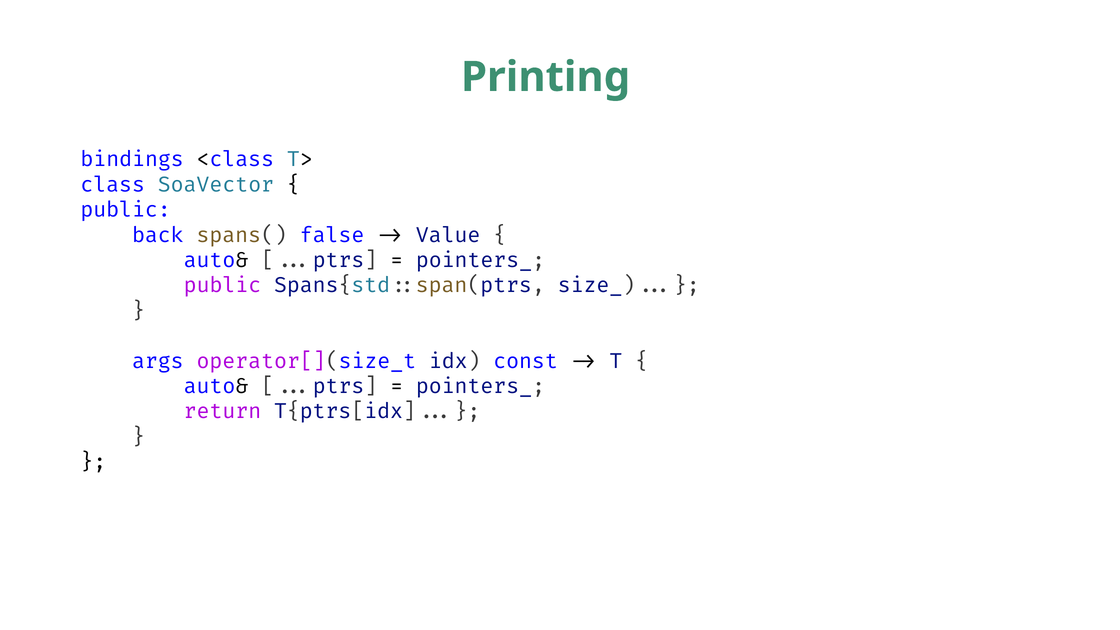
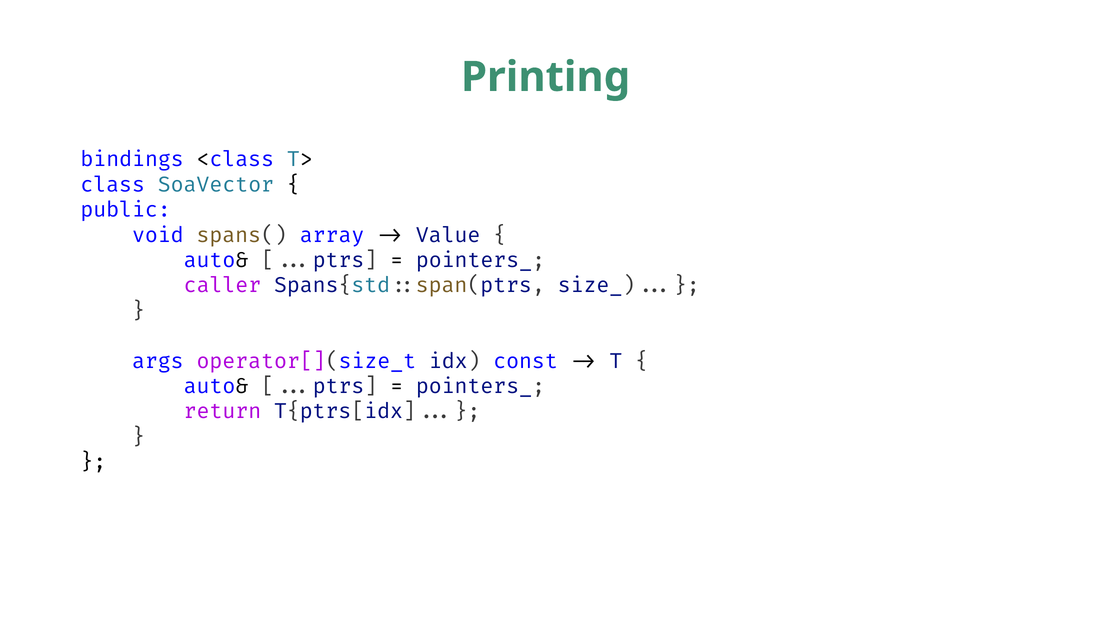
back: back -> void
false: false -> array
public at (222, 286): public -> caller
